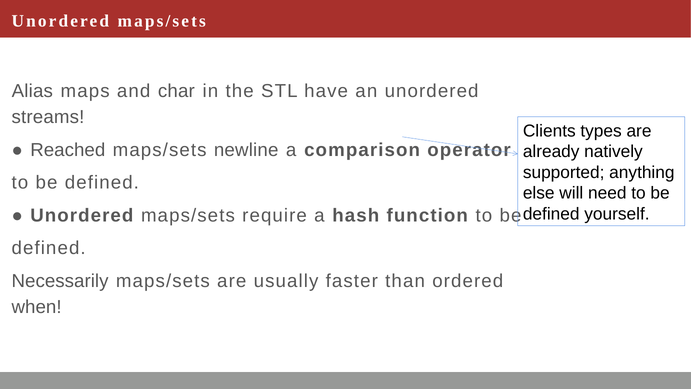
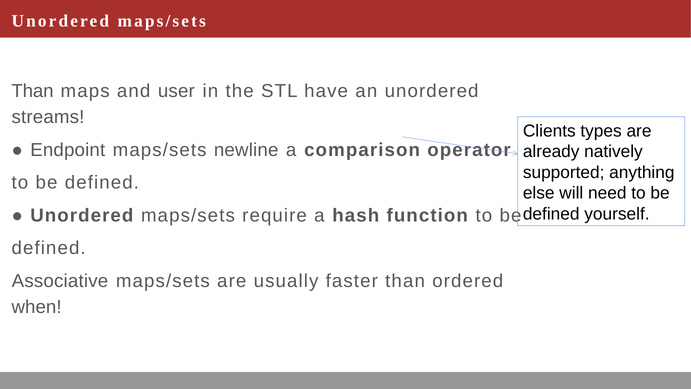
Alias at (32, 91): Alias -> Than
char: char -> user
Reached: Reached -> Endpoint
Necessarily: Necessarily -> Associative
